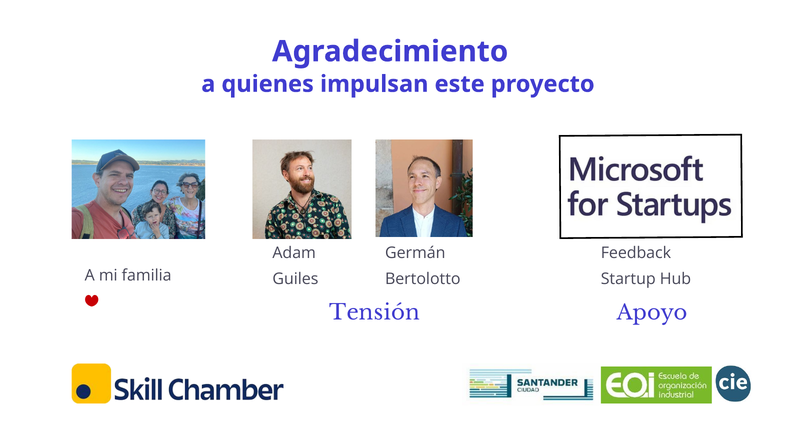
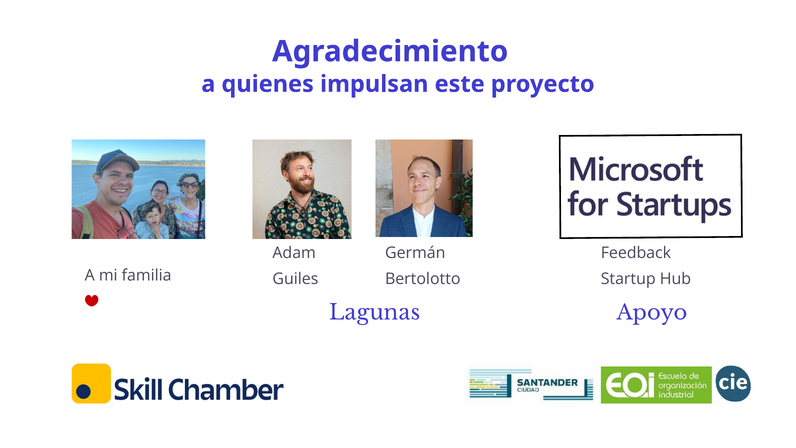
Tensión: Tensión -> Lagunas
